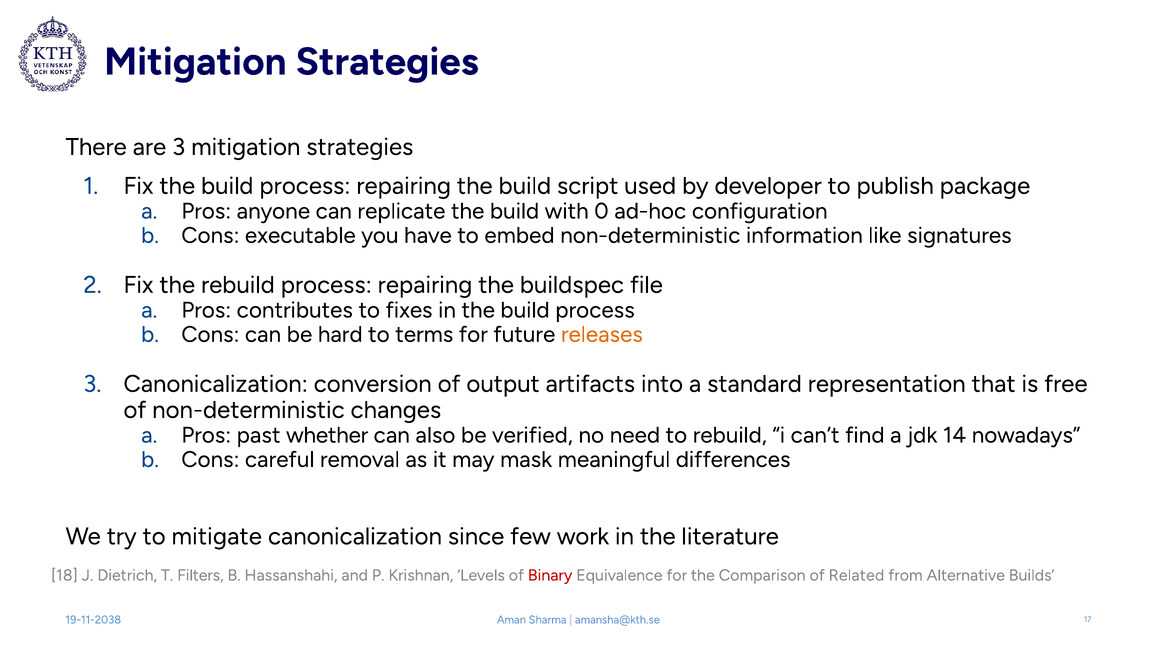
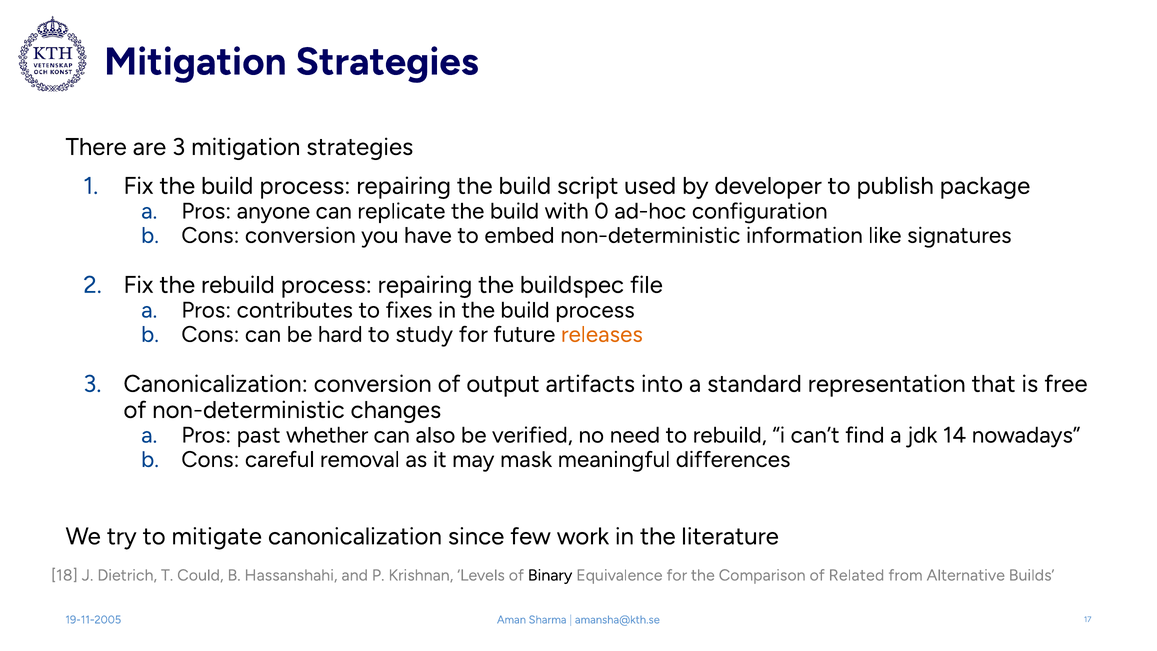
Cons executable: executable -> conversion
terms: terms -> study
Filters: Filters -> Could
Binary colour: red -> black
19-11-2038: 19-11-2038 -> 19-11-2005
